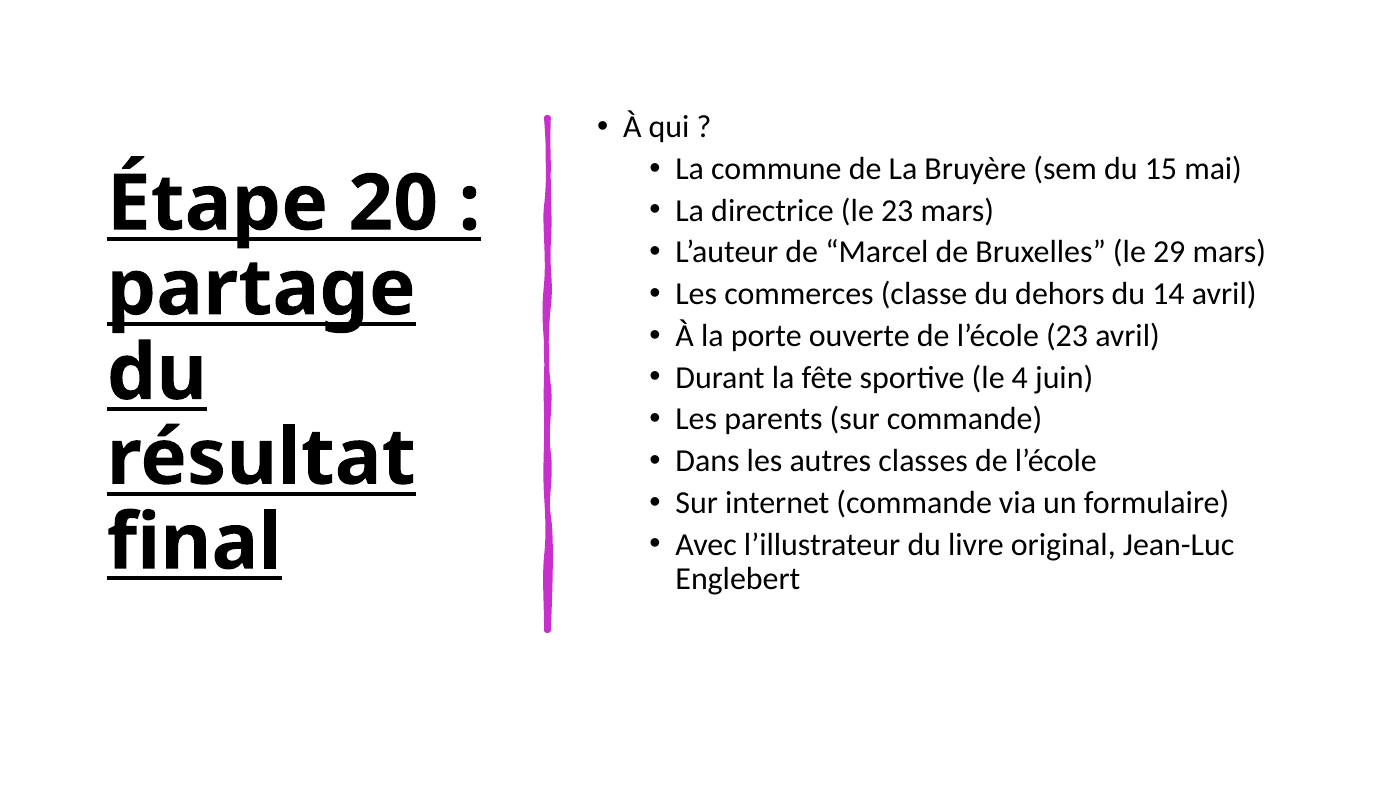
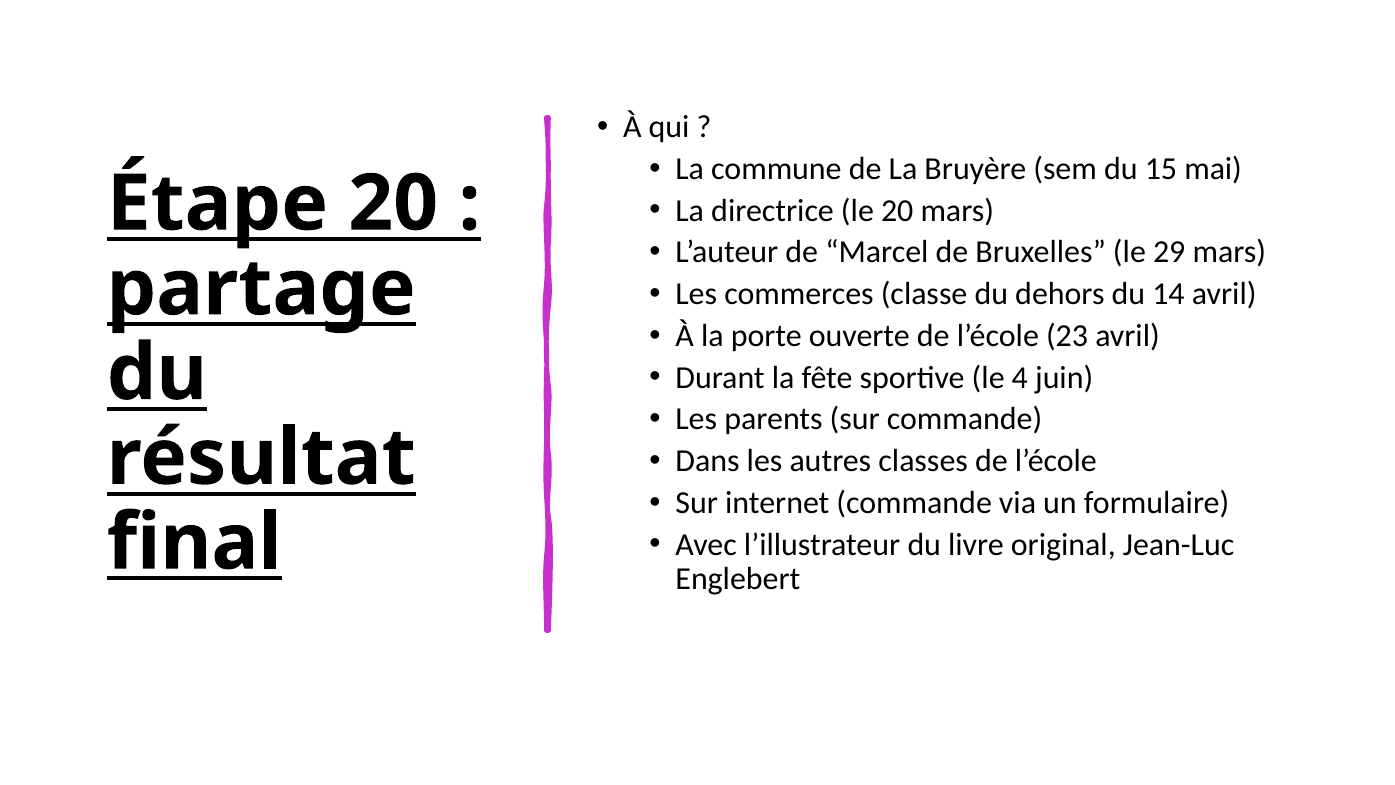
le 23: 23 -> 20
